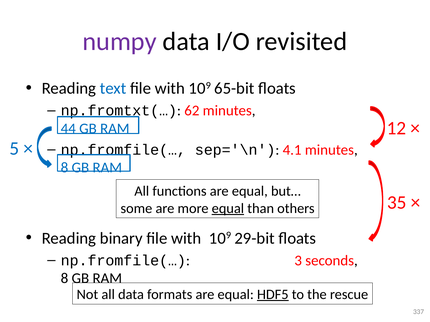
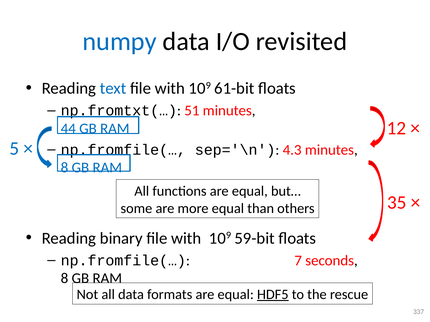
numpy colour: purple -> blue
65-bit: 65-bit -> 61-bit
62: 62 -> 51
4.1: 4.1 -> 4.3
equal at (228, 209) underline: present -> none
29-bit: 29-bit -> 59-bit
3: 3 -> 7
